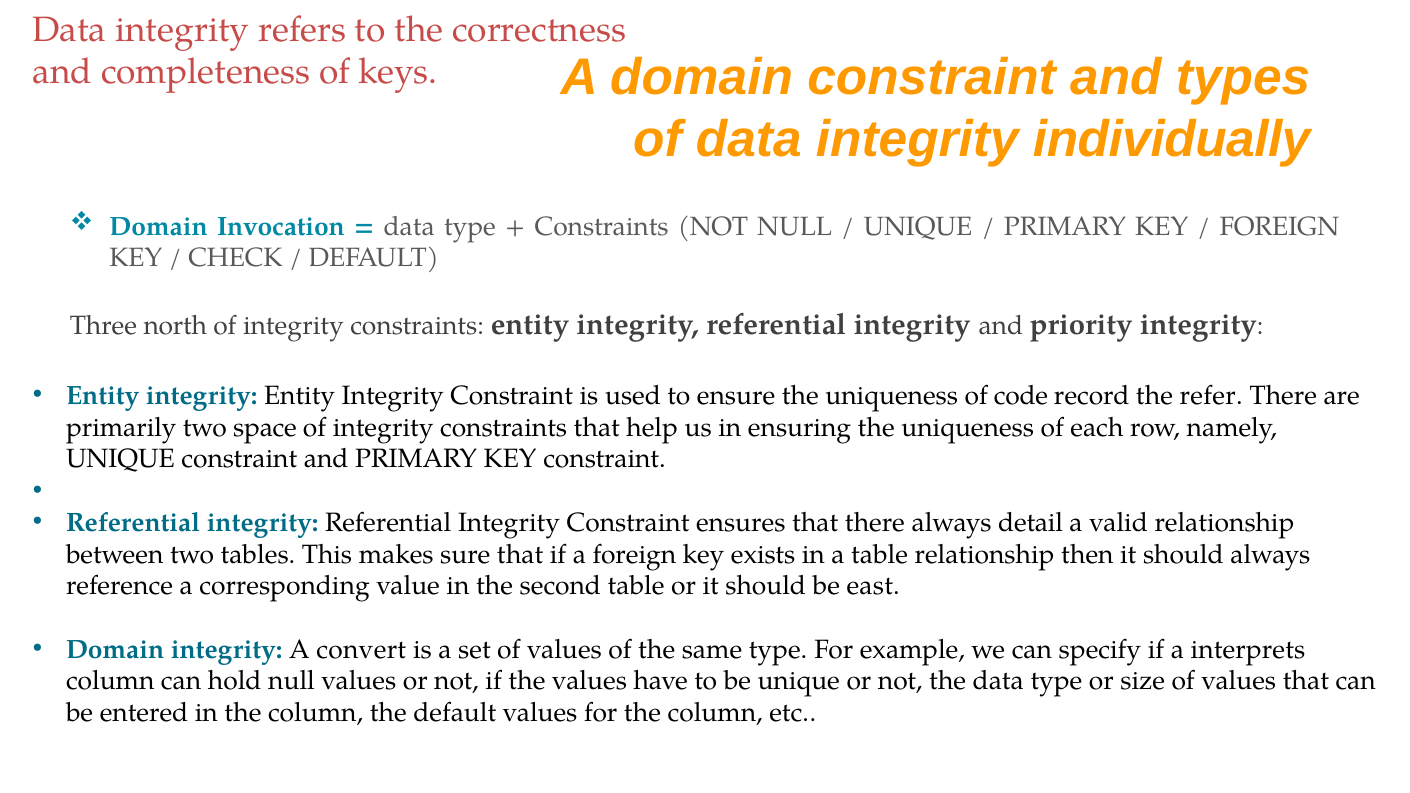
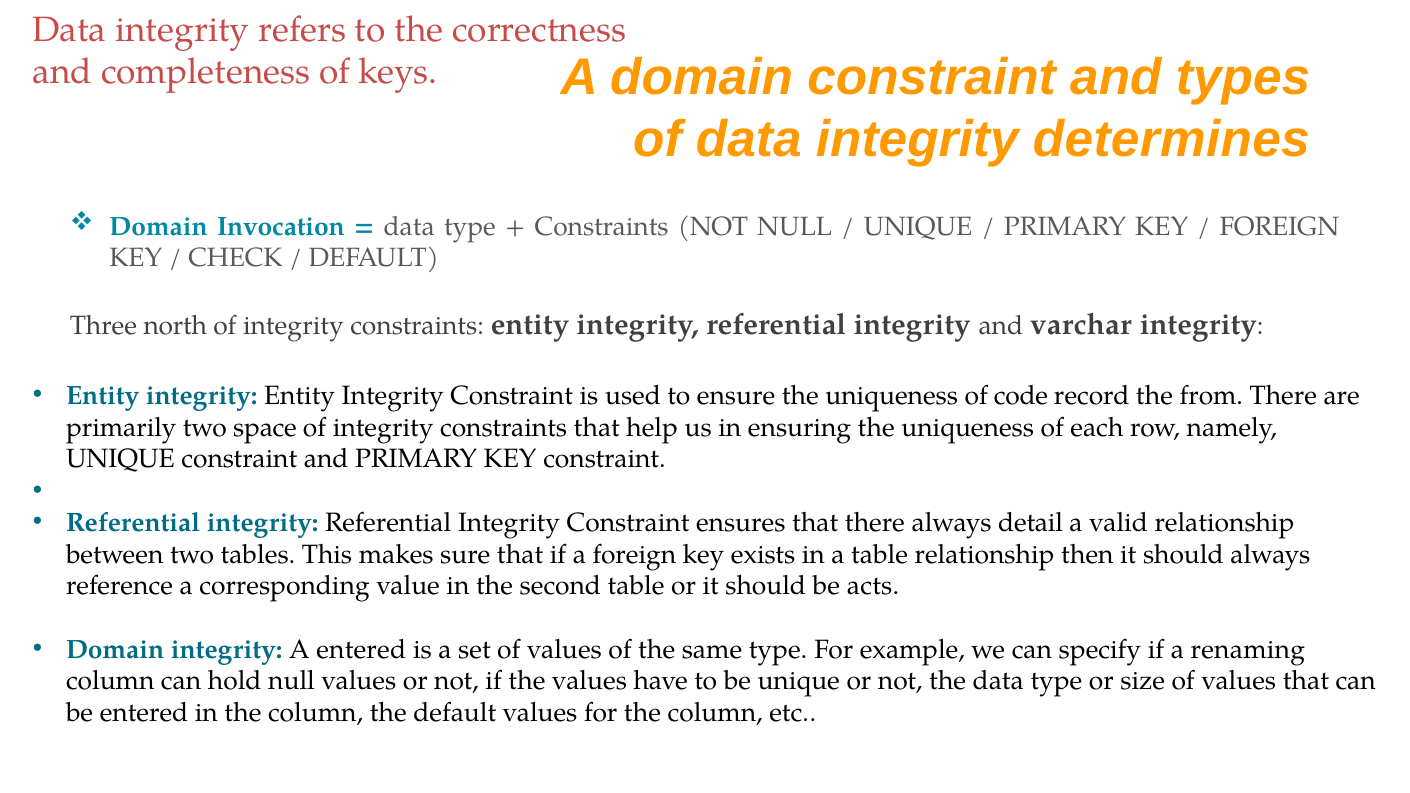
individually: individually -> determines
priority: priority -> varchar
refer: refer -> from
east: east -> acts
A convert: convert -> entered
interprets: interprets -> renaming
